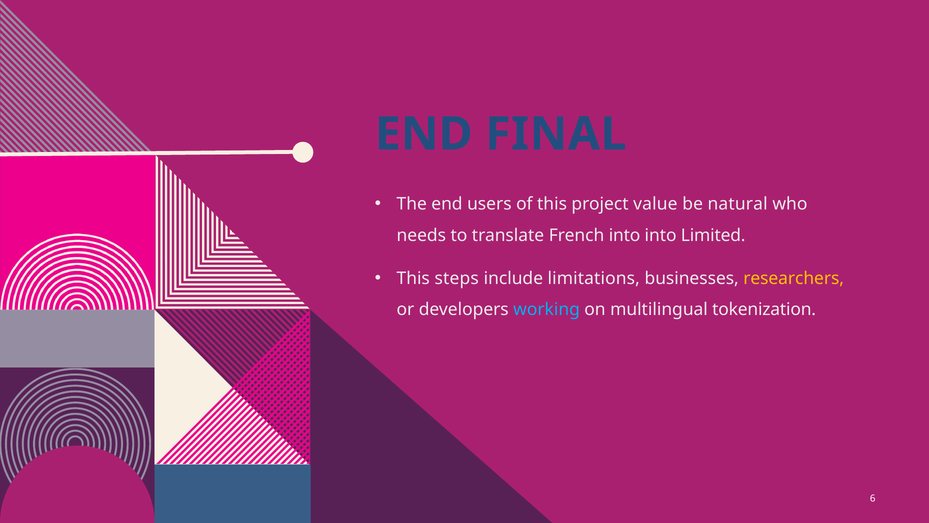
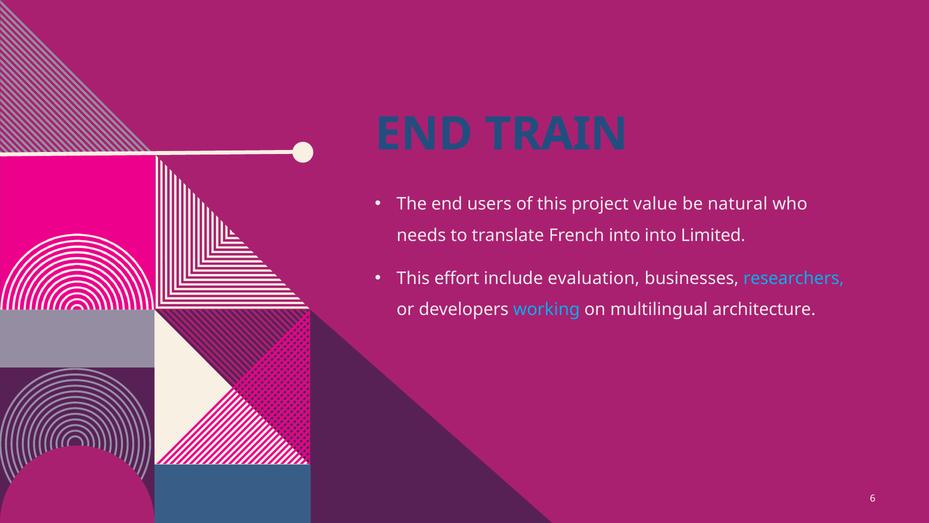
FINAL: FINAL -> TRAIN
steps: steps -> effort
limitations: limitations -> evaluation
researchers colour: yellow -> light blue
tokenization: tokenization -> architecture
